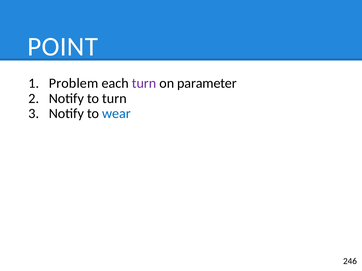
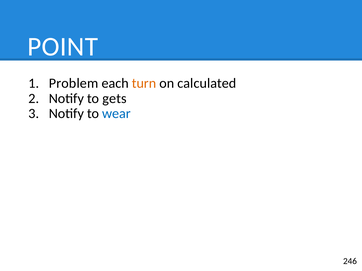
turn at (144, 83) colour: purple -> orange
parameter: parameter -> calculated
to turn: turn -> gets
